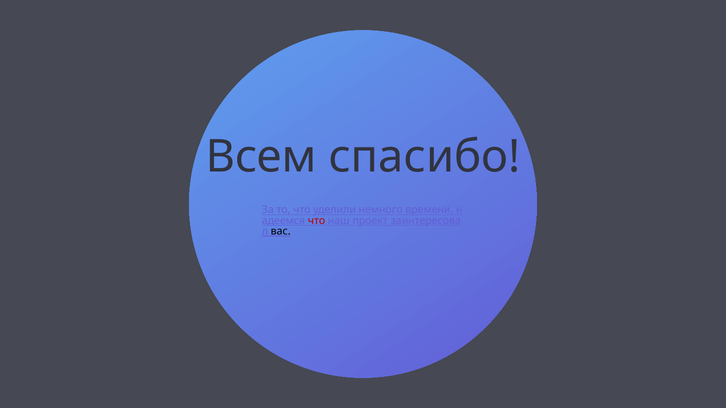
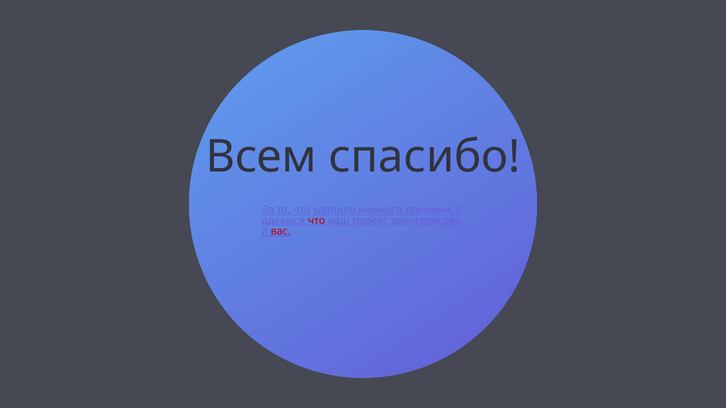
вас colour: black -> red
